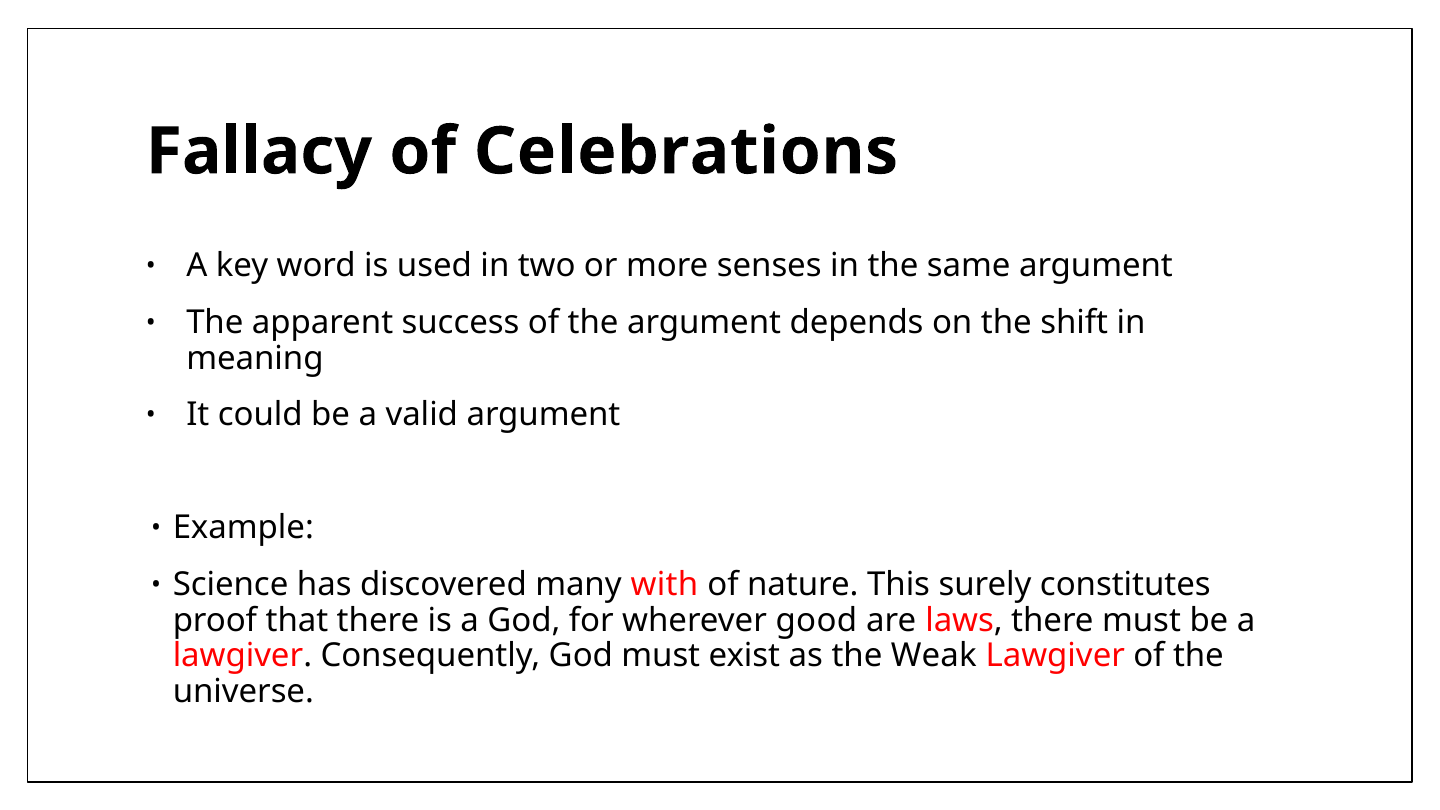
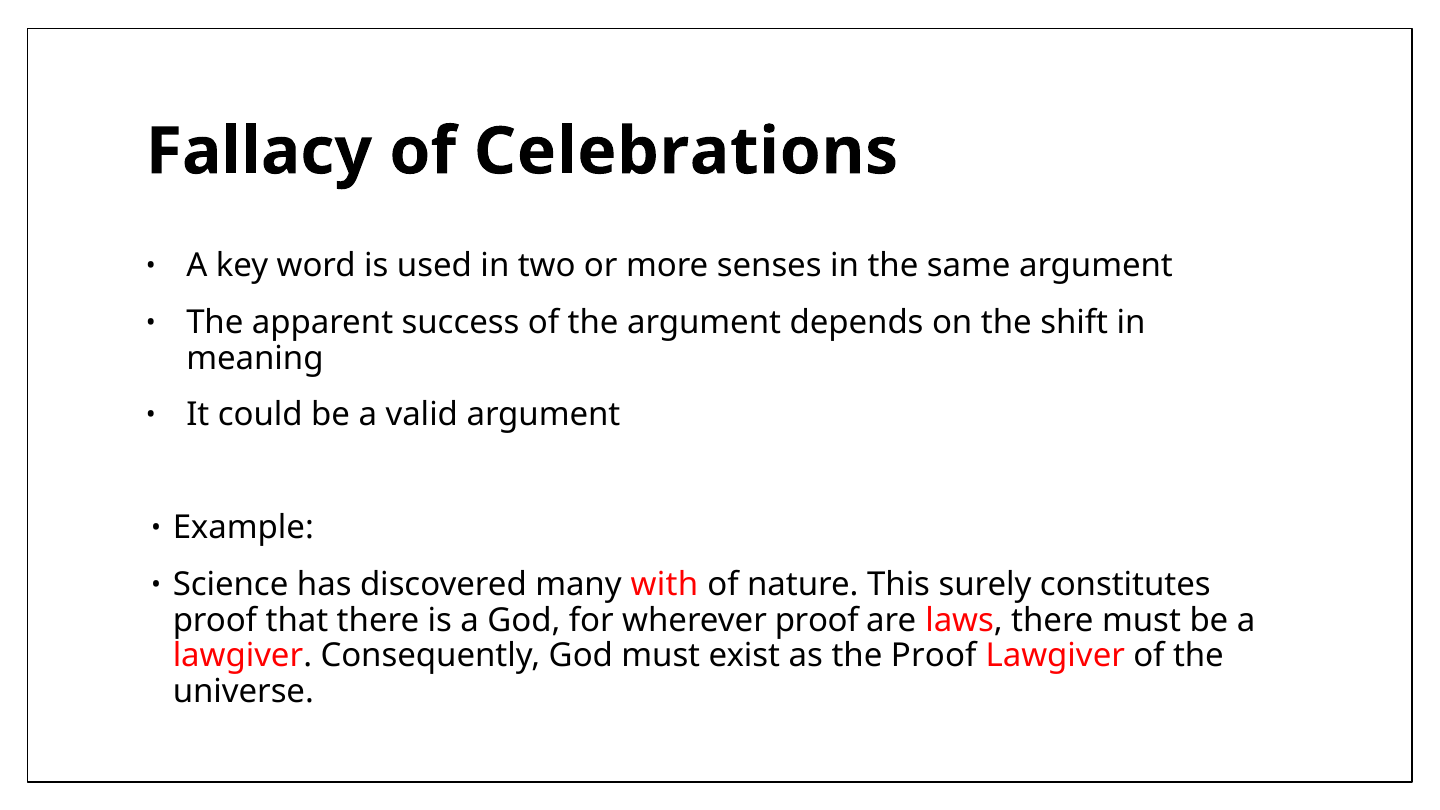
wherever good: good -> proof
the Weak: Weak -> Proof
